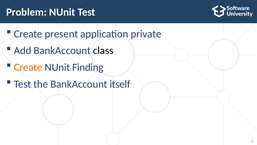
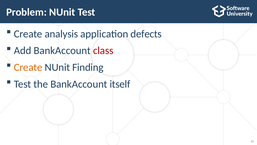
present: present -> analysis
private: private -> defects
class colour: black -> red
